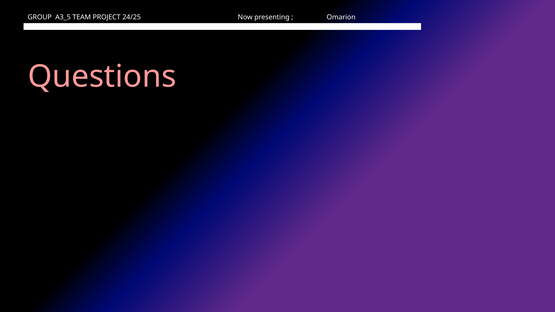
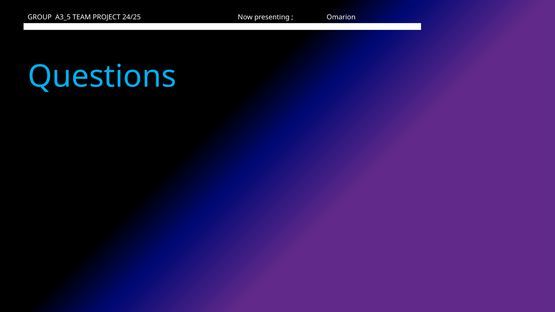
Questions colour: pink -> light blue
